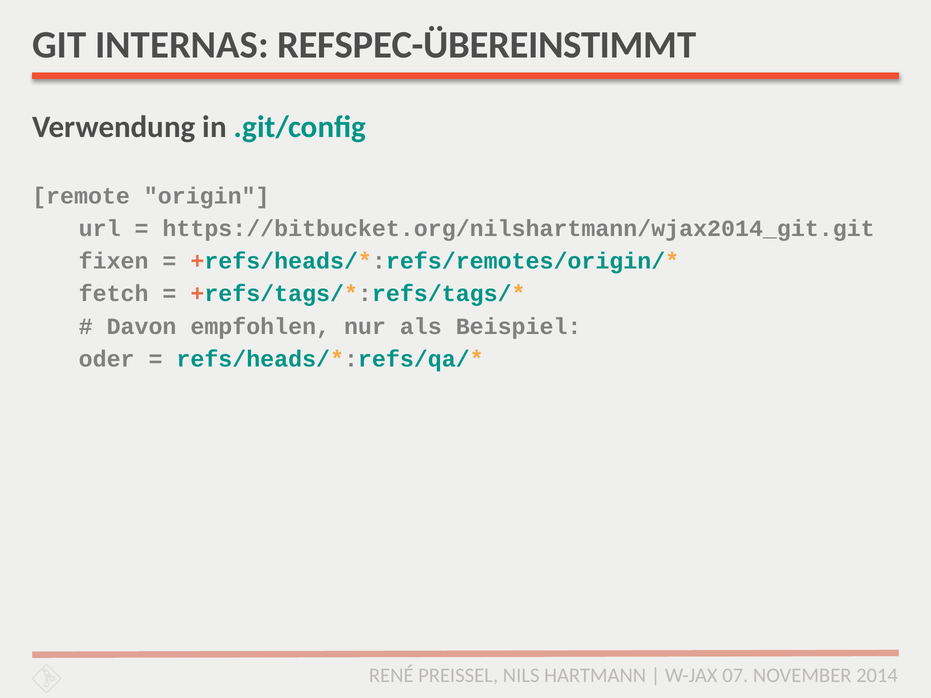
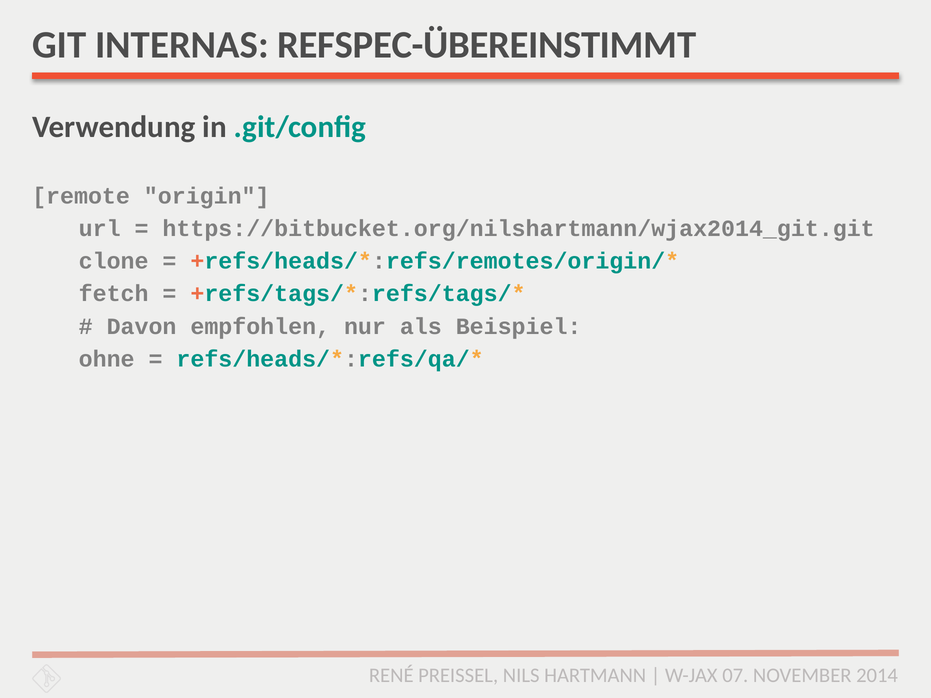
fixen: fixen -> clone
oder: oder -> ohne
